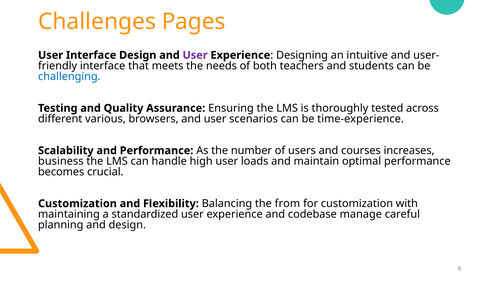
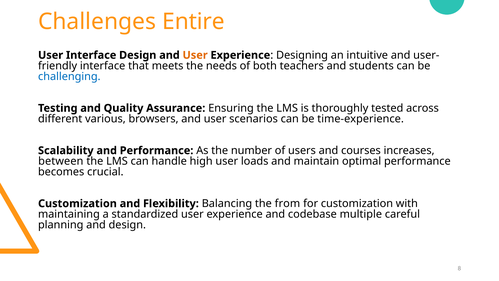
Pages: Pages -> Entire
User at (195, 55) colour: purple -> orange
business: business -> between
manage: manage -> multiple
